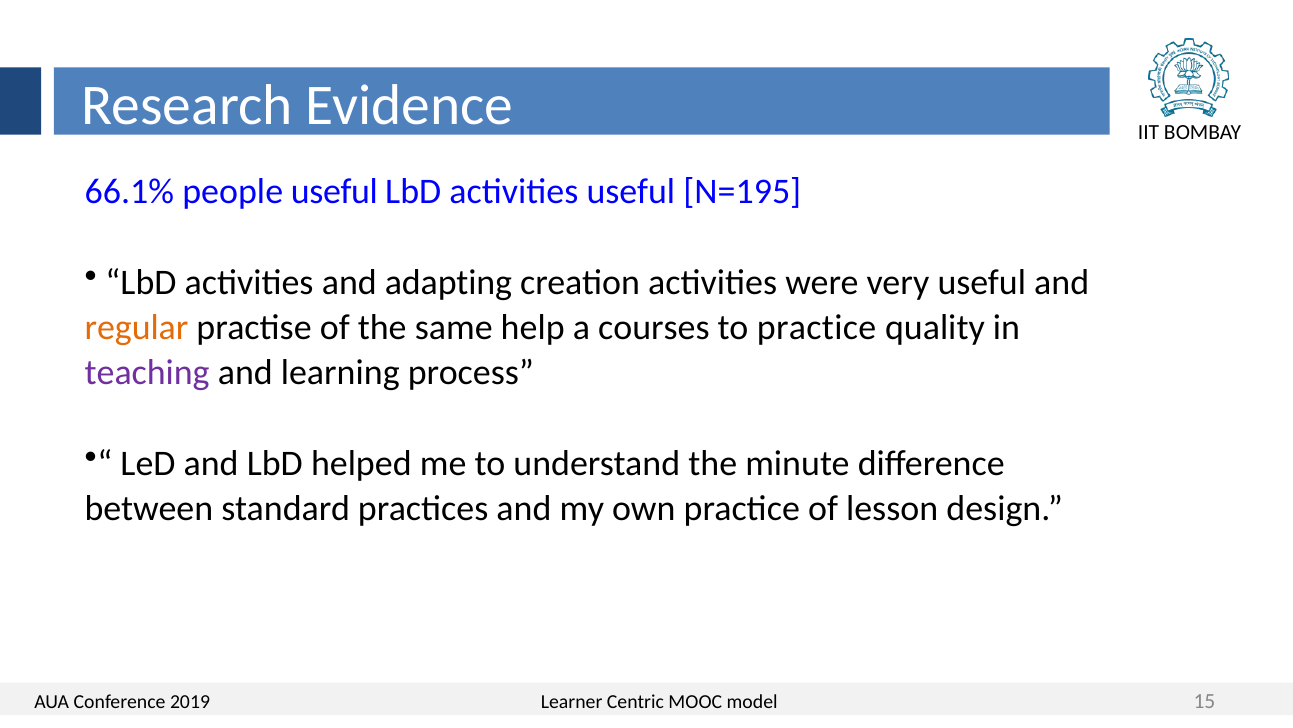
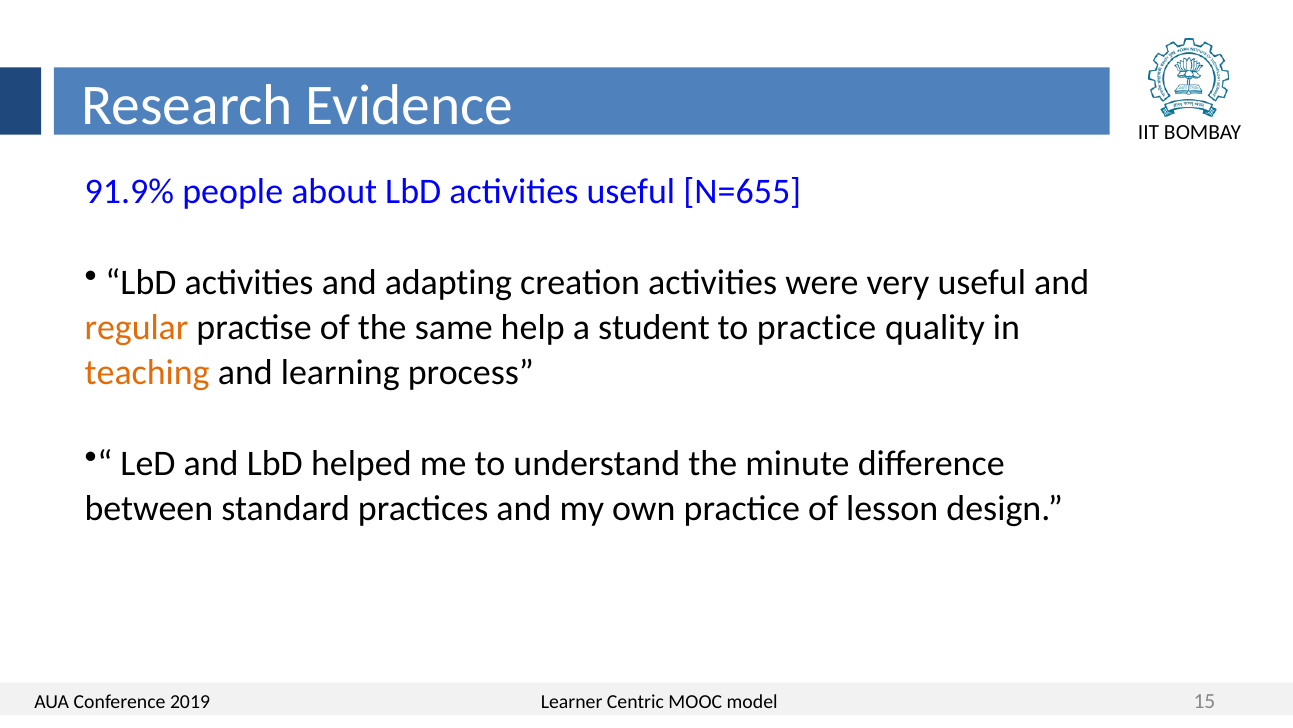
66.1%: 66.1% -> 91.9%
people useful: useful -> about
N=195: N=195 -> N=655
courses: courses -> student
teaching colour: purple -> orange
